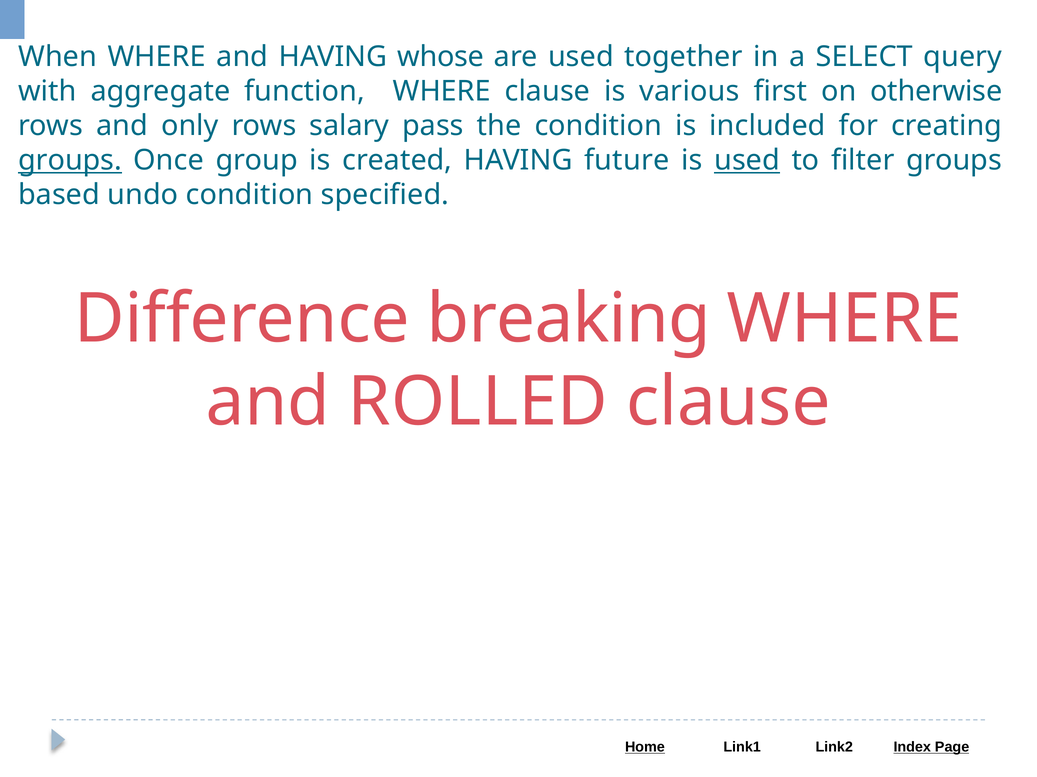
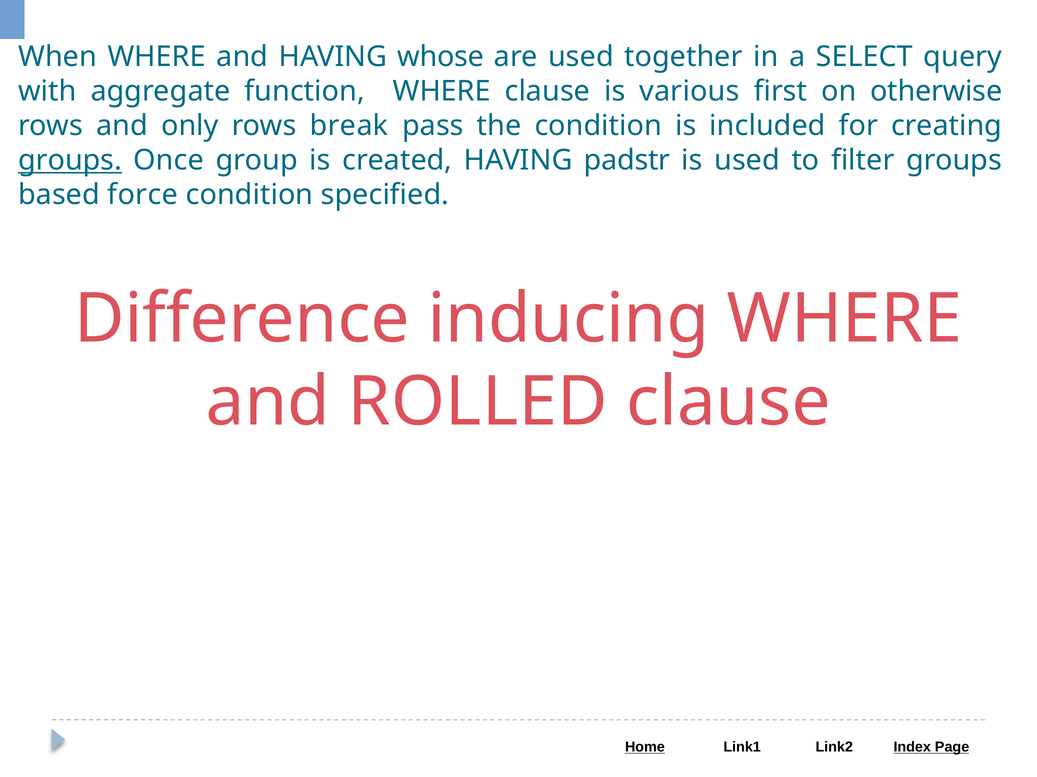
salary: salary -> break
future: future -> padstr
used at (747, 161) underline: present -> none
undo: undo -> force
breaking: breaking -> inducing
